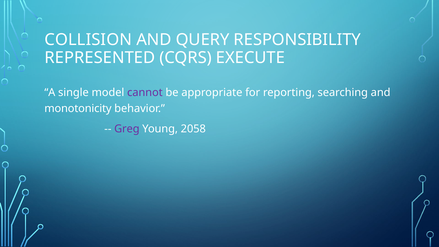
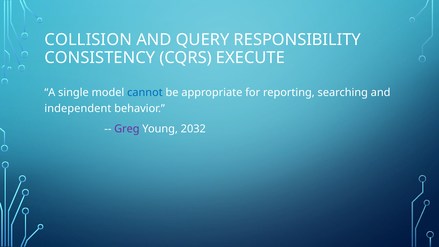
REPRESENTED: REPRESENTED -> CONSISTENCY
cannot colour: purple -> blue
monotonicity: monotonicity -> independent
2058: 2058 -> 2032
